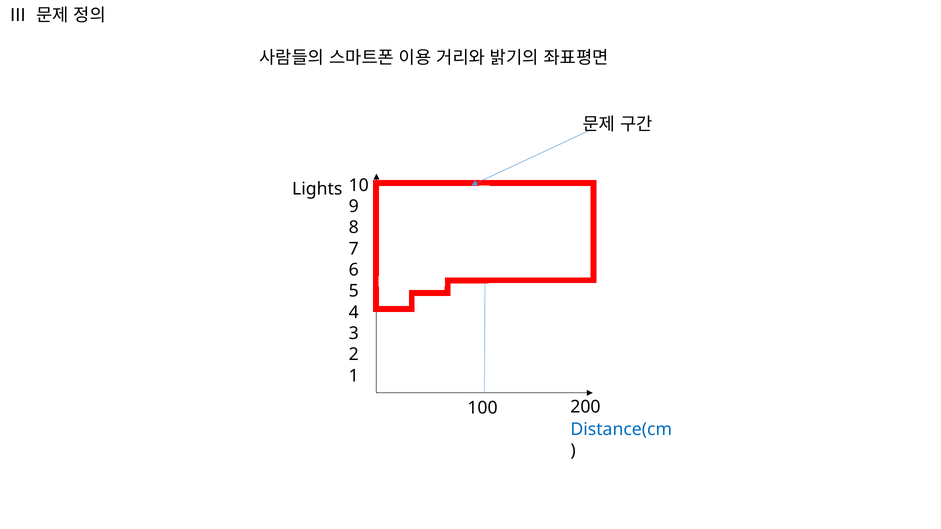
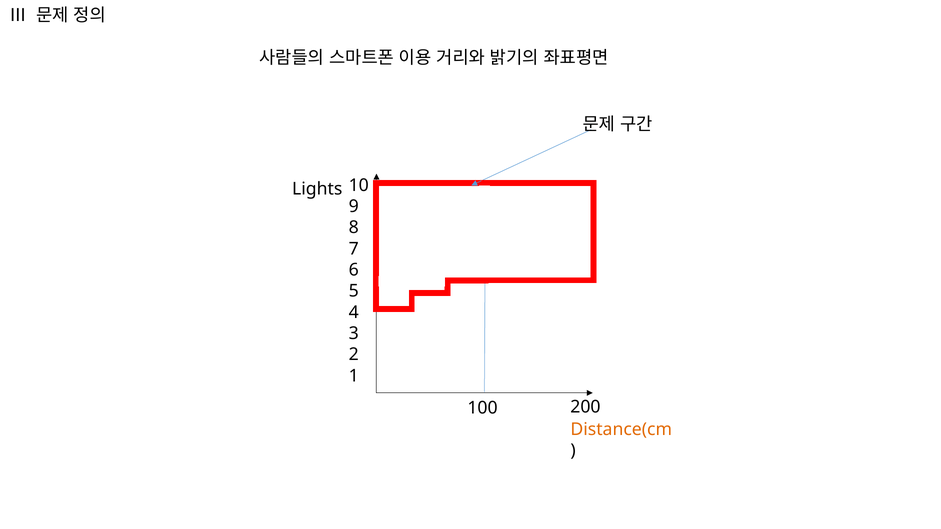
Distance(cm colour: blue -> orange
